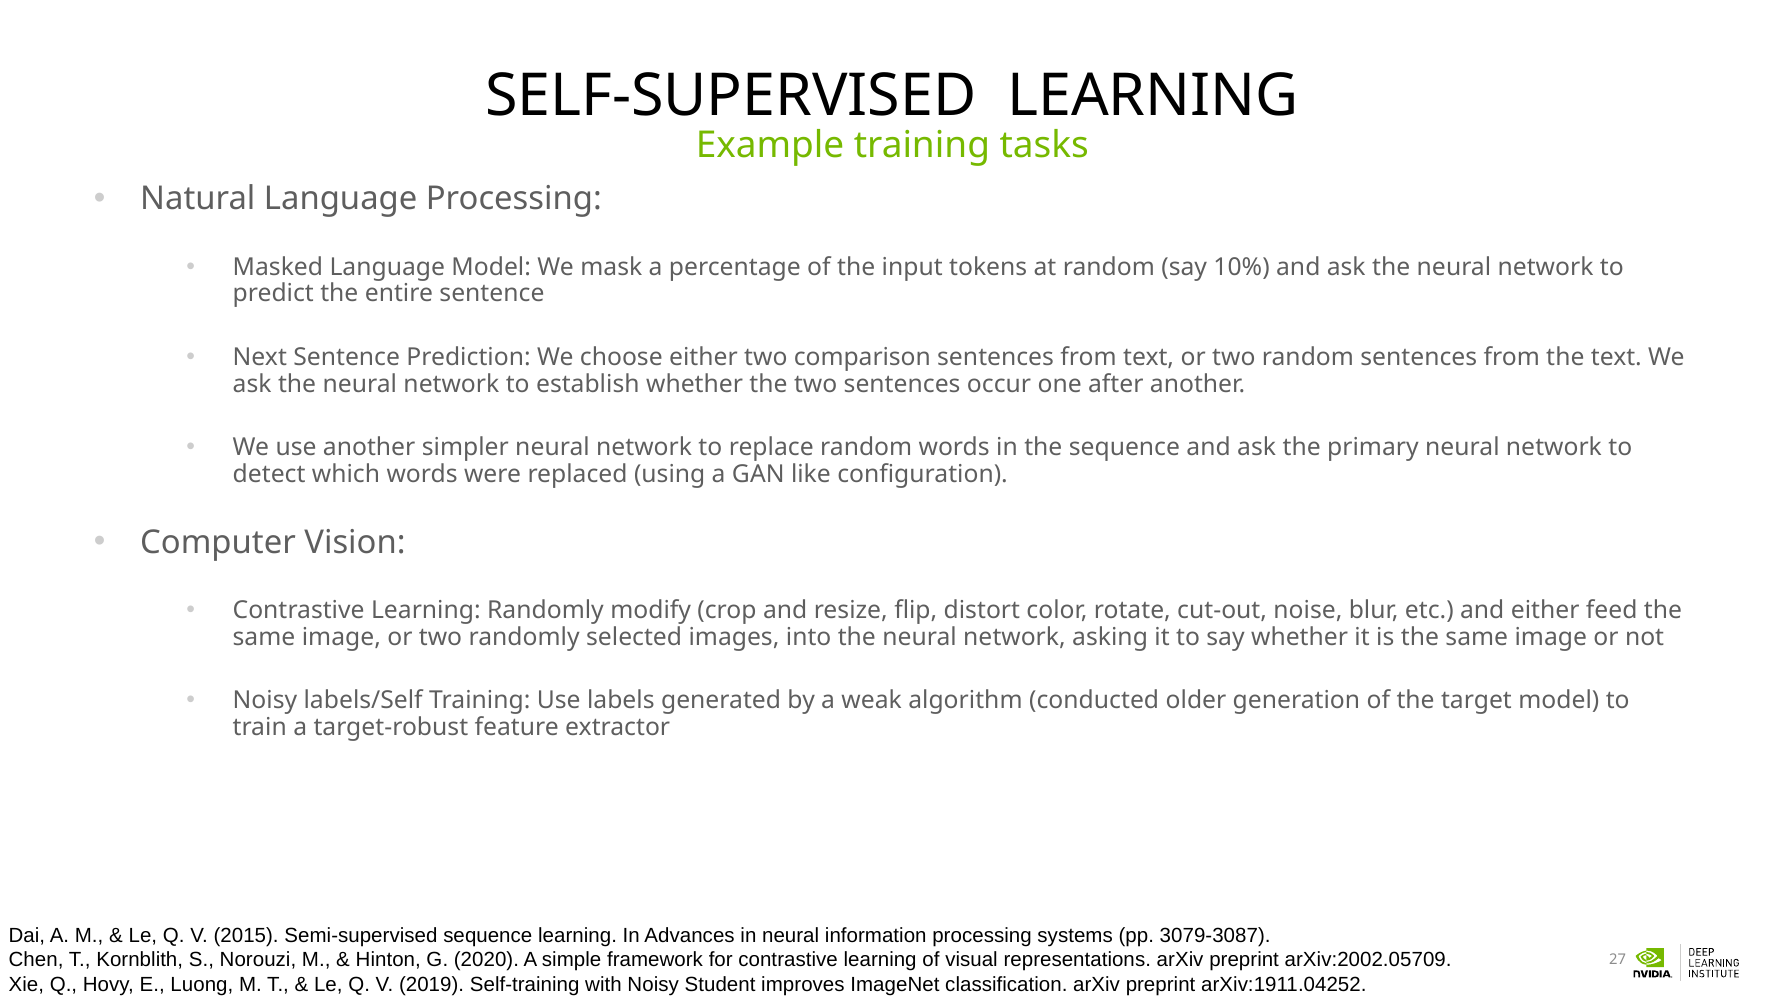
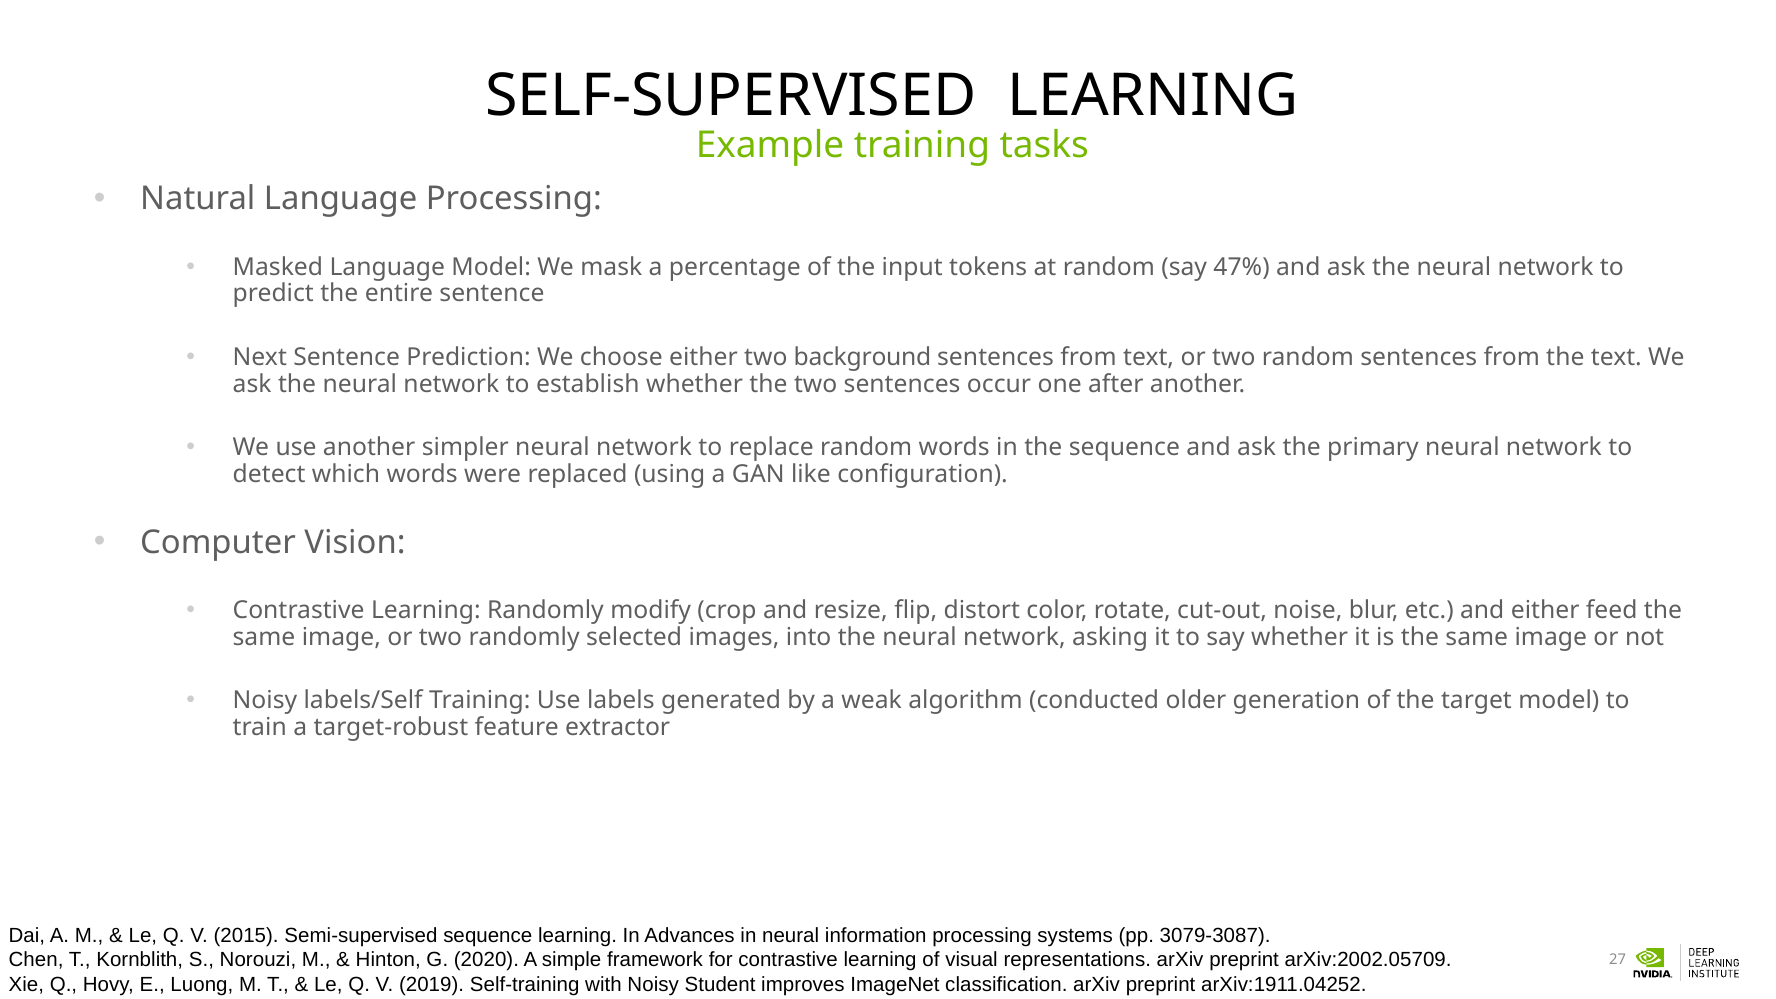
10%: 10% -> 47%
comparison: comparison -> background
